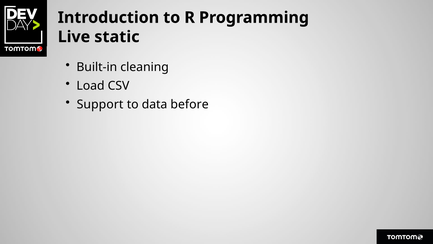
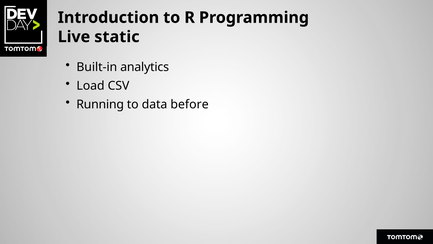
cleaning: cleaning -> analytics
Support: Support -> Running
